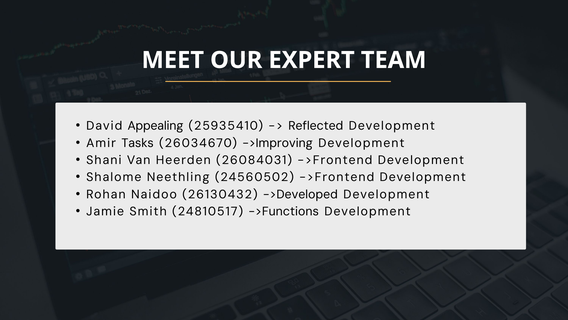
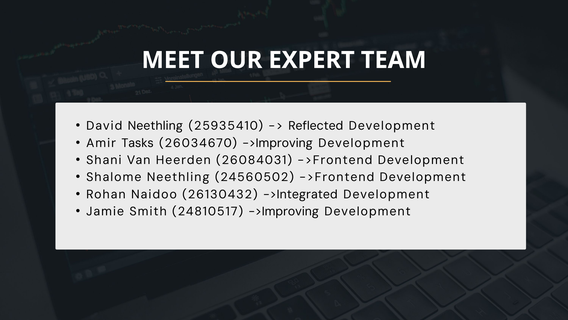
David Appealing: Appealing -> Neethling
->Developed: ->Developed -> ->Integrated
24810517 ->Functions: ->Functions -> ->Improving
